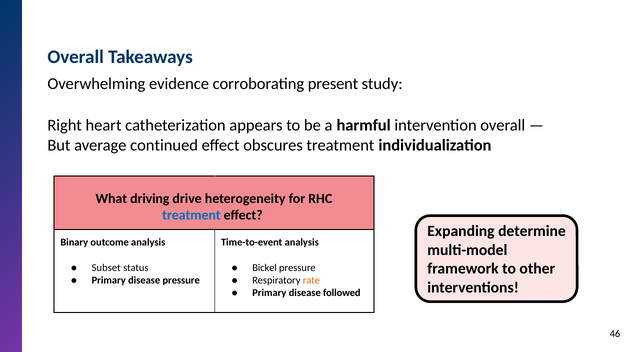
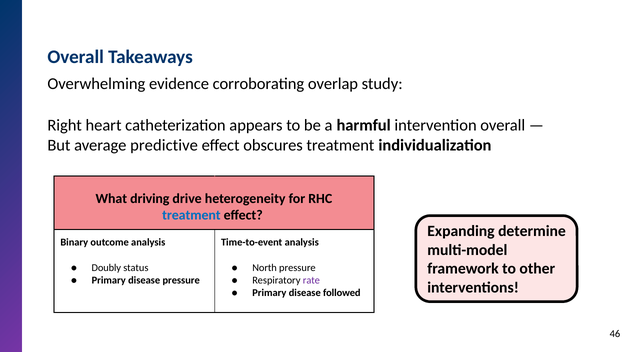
present: present -> overlap
continued: continued -> predictive
Subset: Subset -> Doubly
Bickel: Bickel -> North
rate colour: orange -> purple
